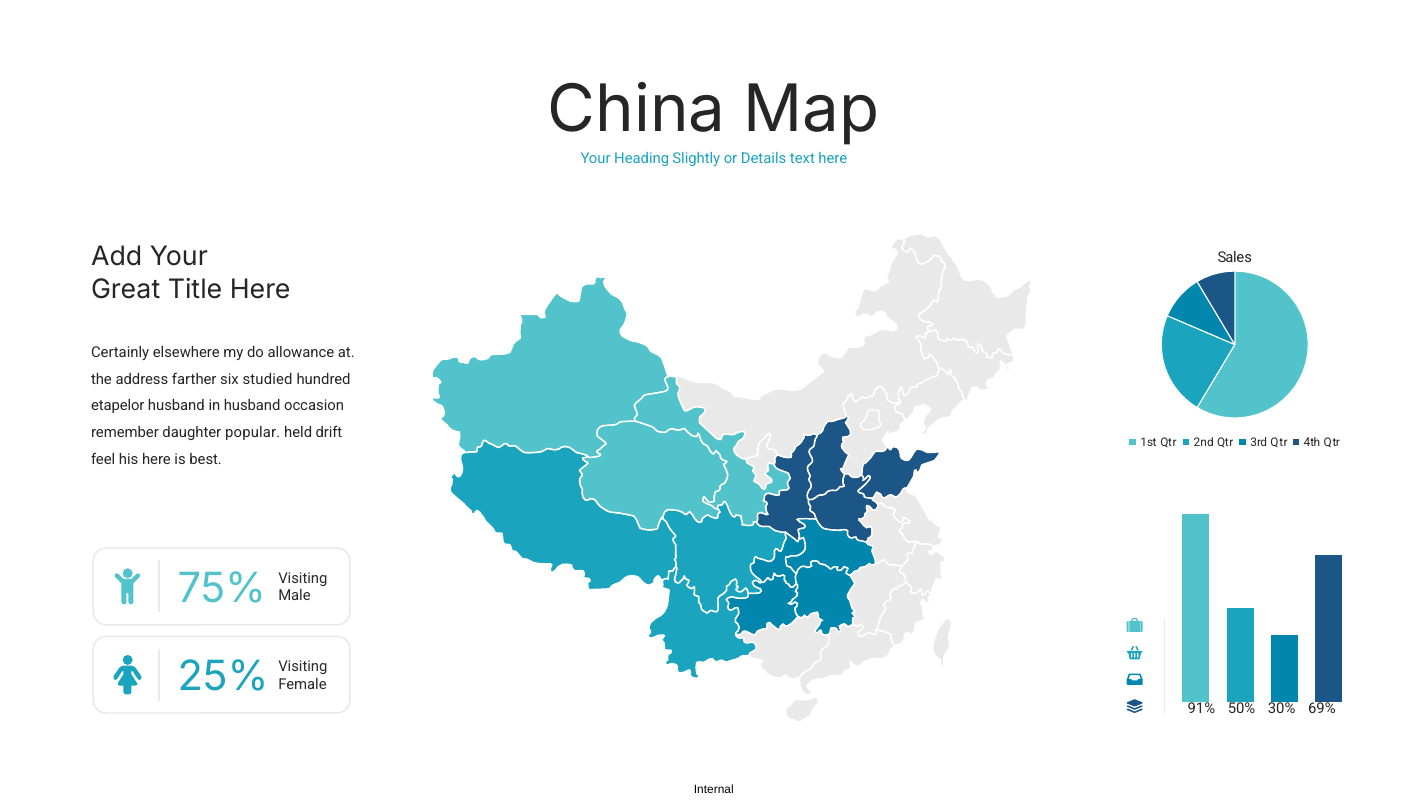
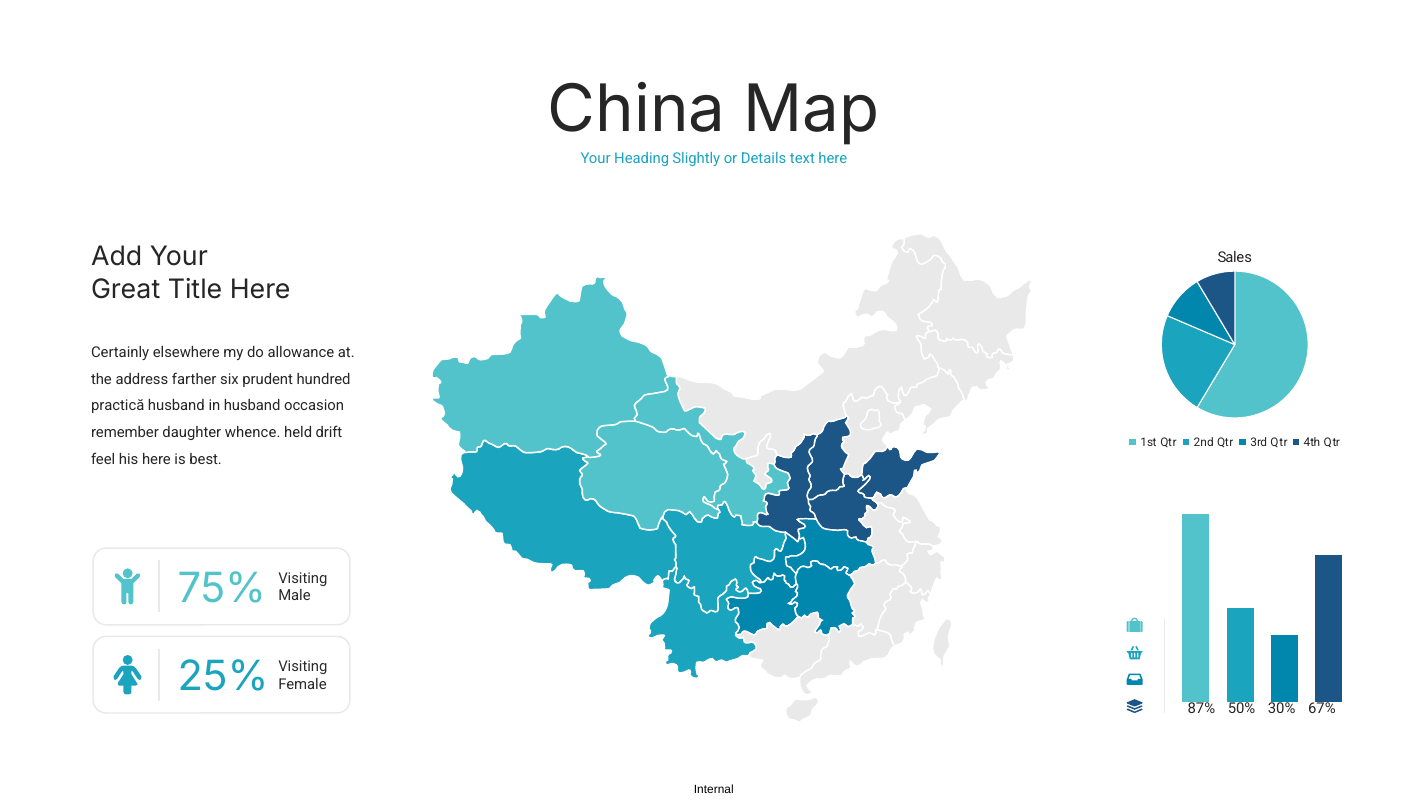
studied: studied -> prudent
etapelor: etapelor -> practică
popular: popular -> whence
91%: 91% -> 87%
69%: 69% -> 67%
